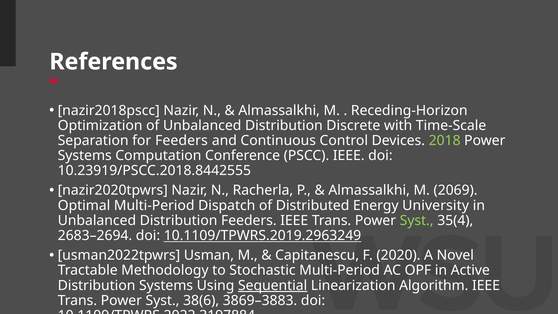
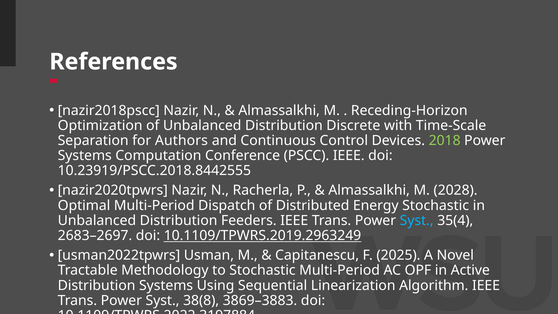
for Feeders: Feeders -> Authors
2069: 2069 -> 2028
Energy University: University -> Stochastic
Syst at (417, 220) colour: light green -> light blue
2683–2694: 2683–2694 -> 2683–2697
2020: 2020 -> 2025
Sequential underline: present -> none
38(6: 38(6 -> 38(8
